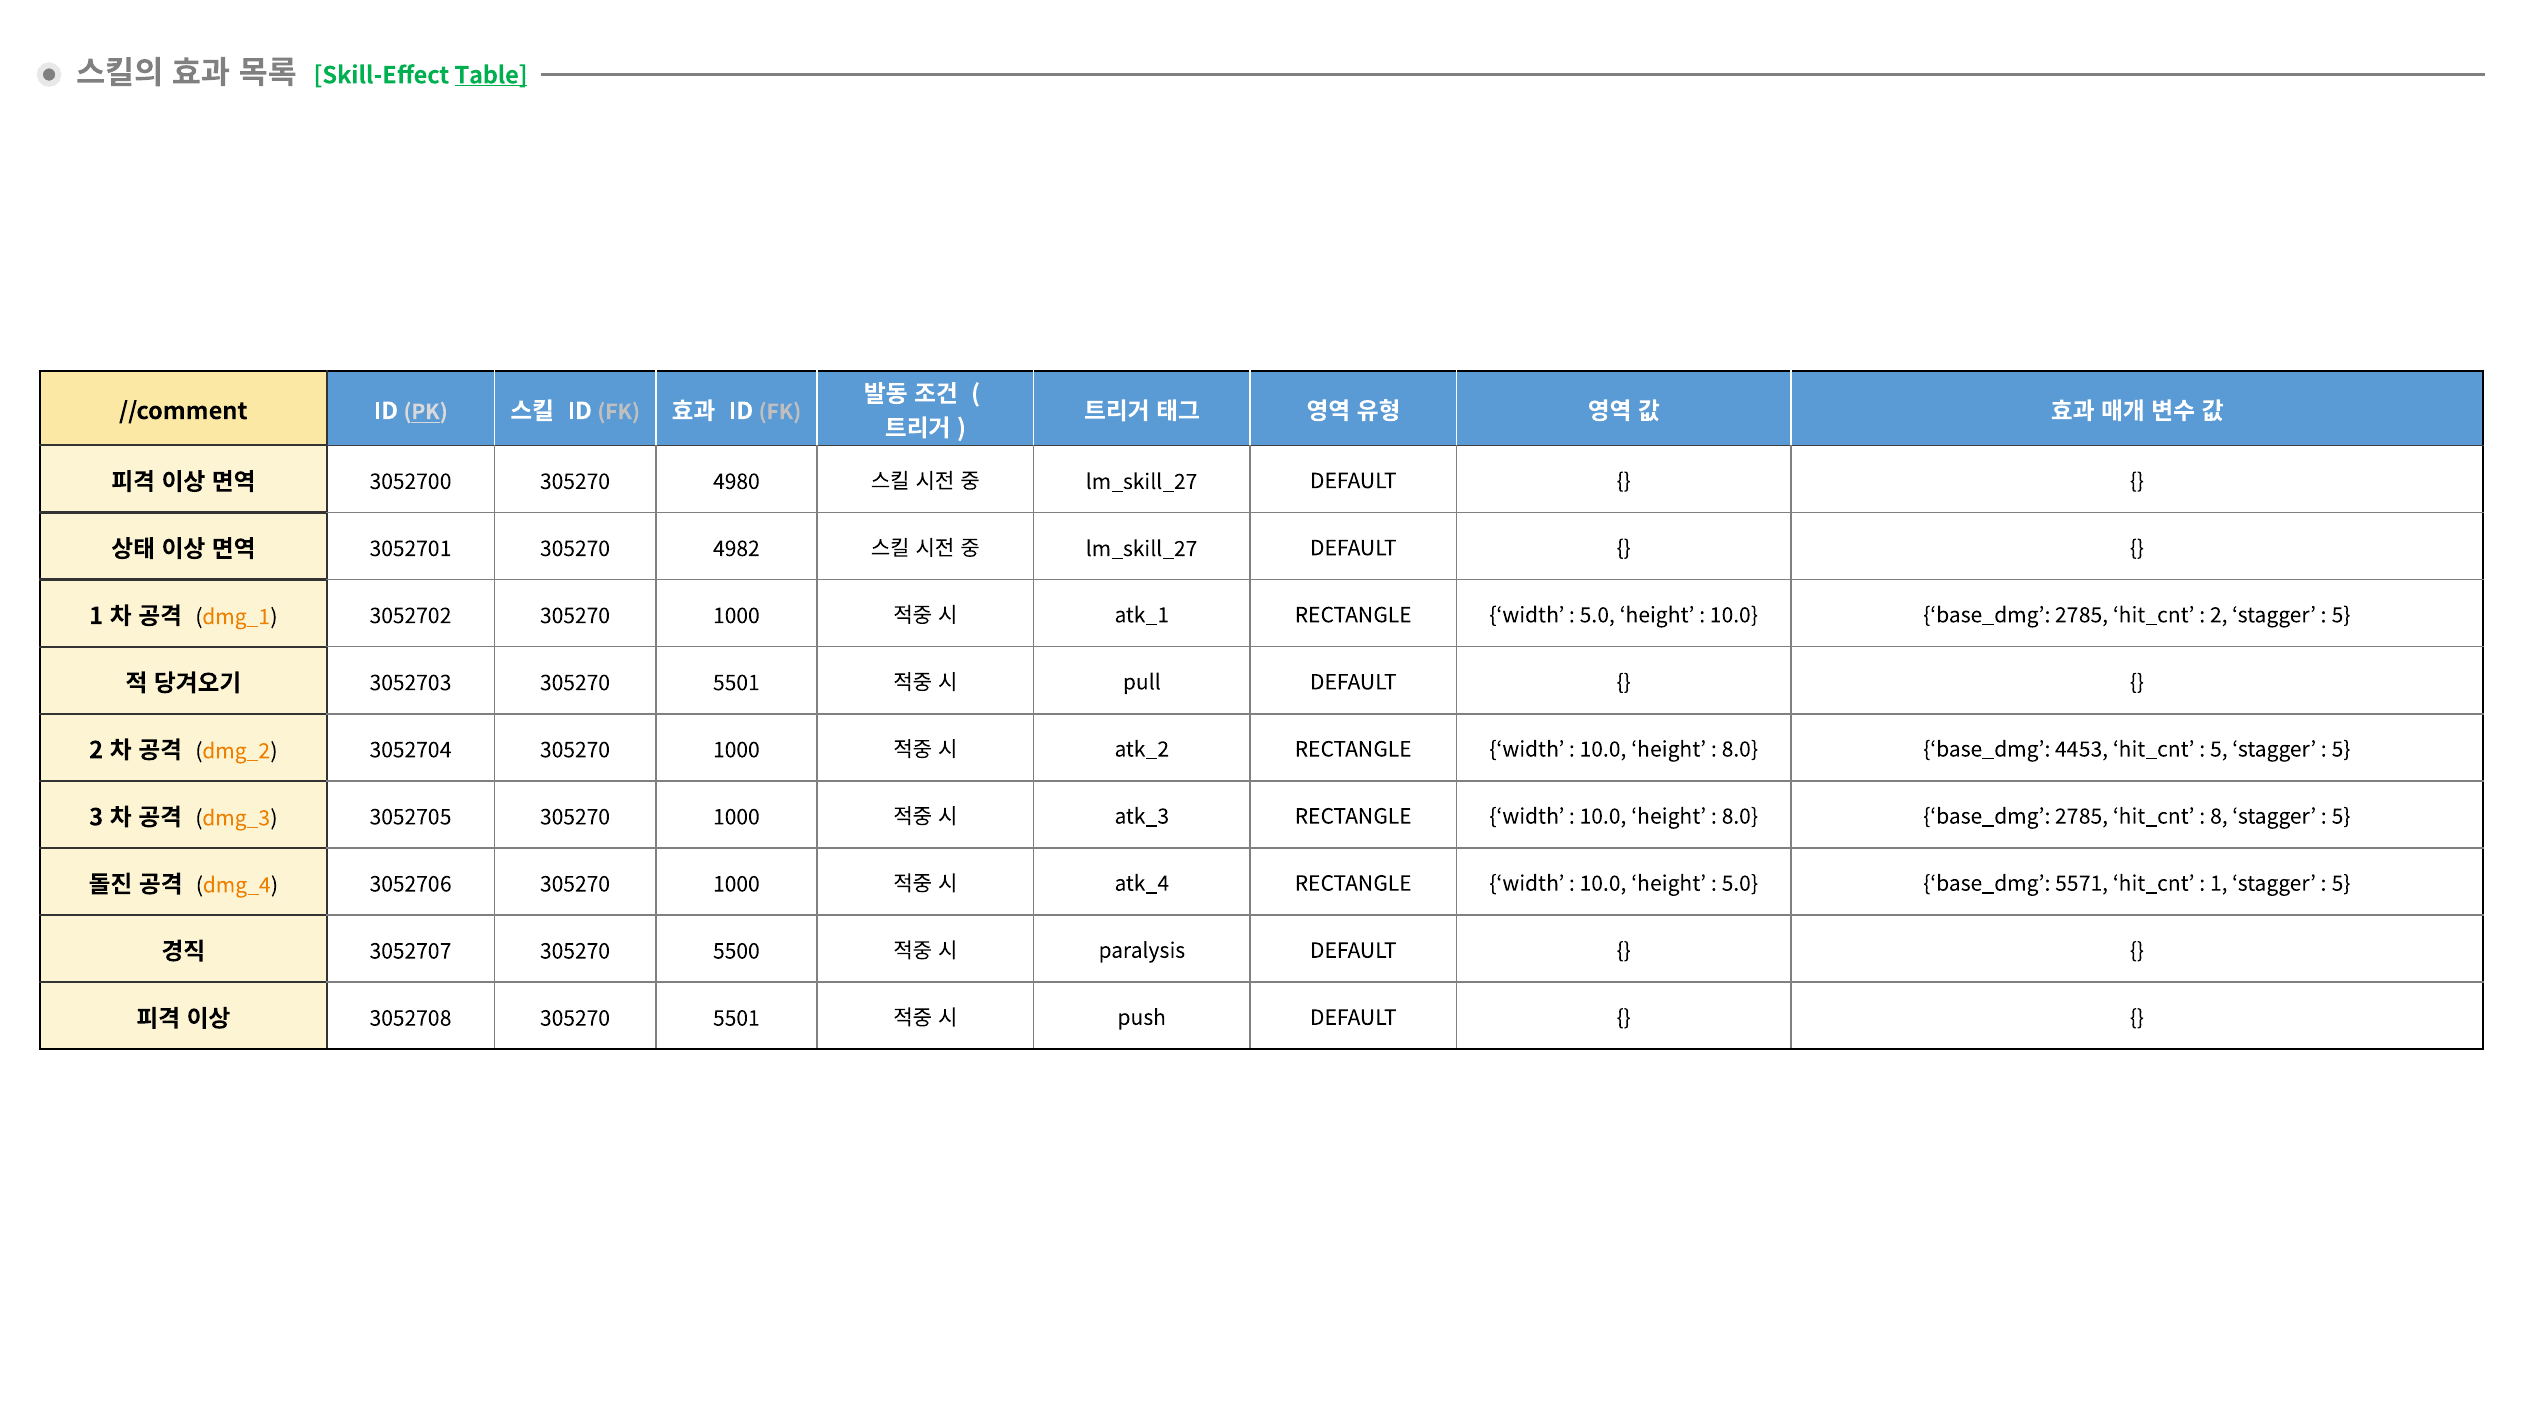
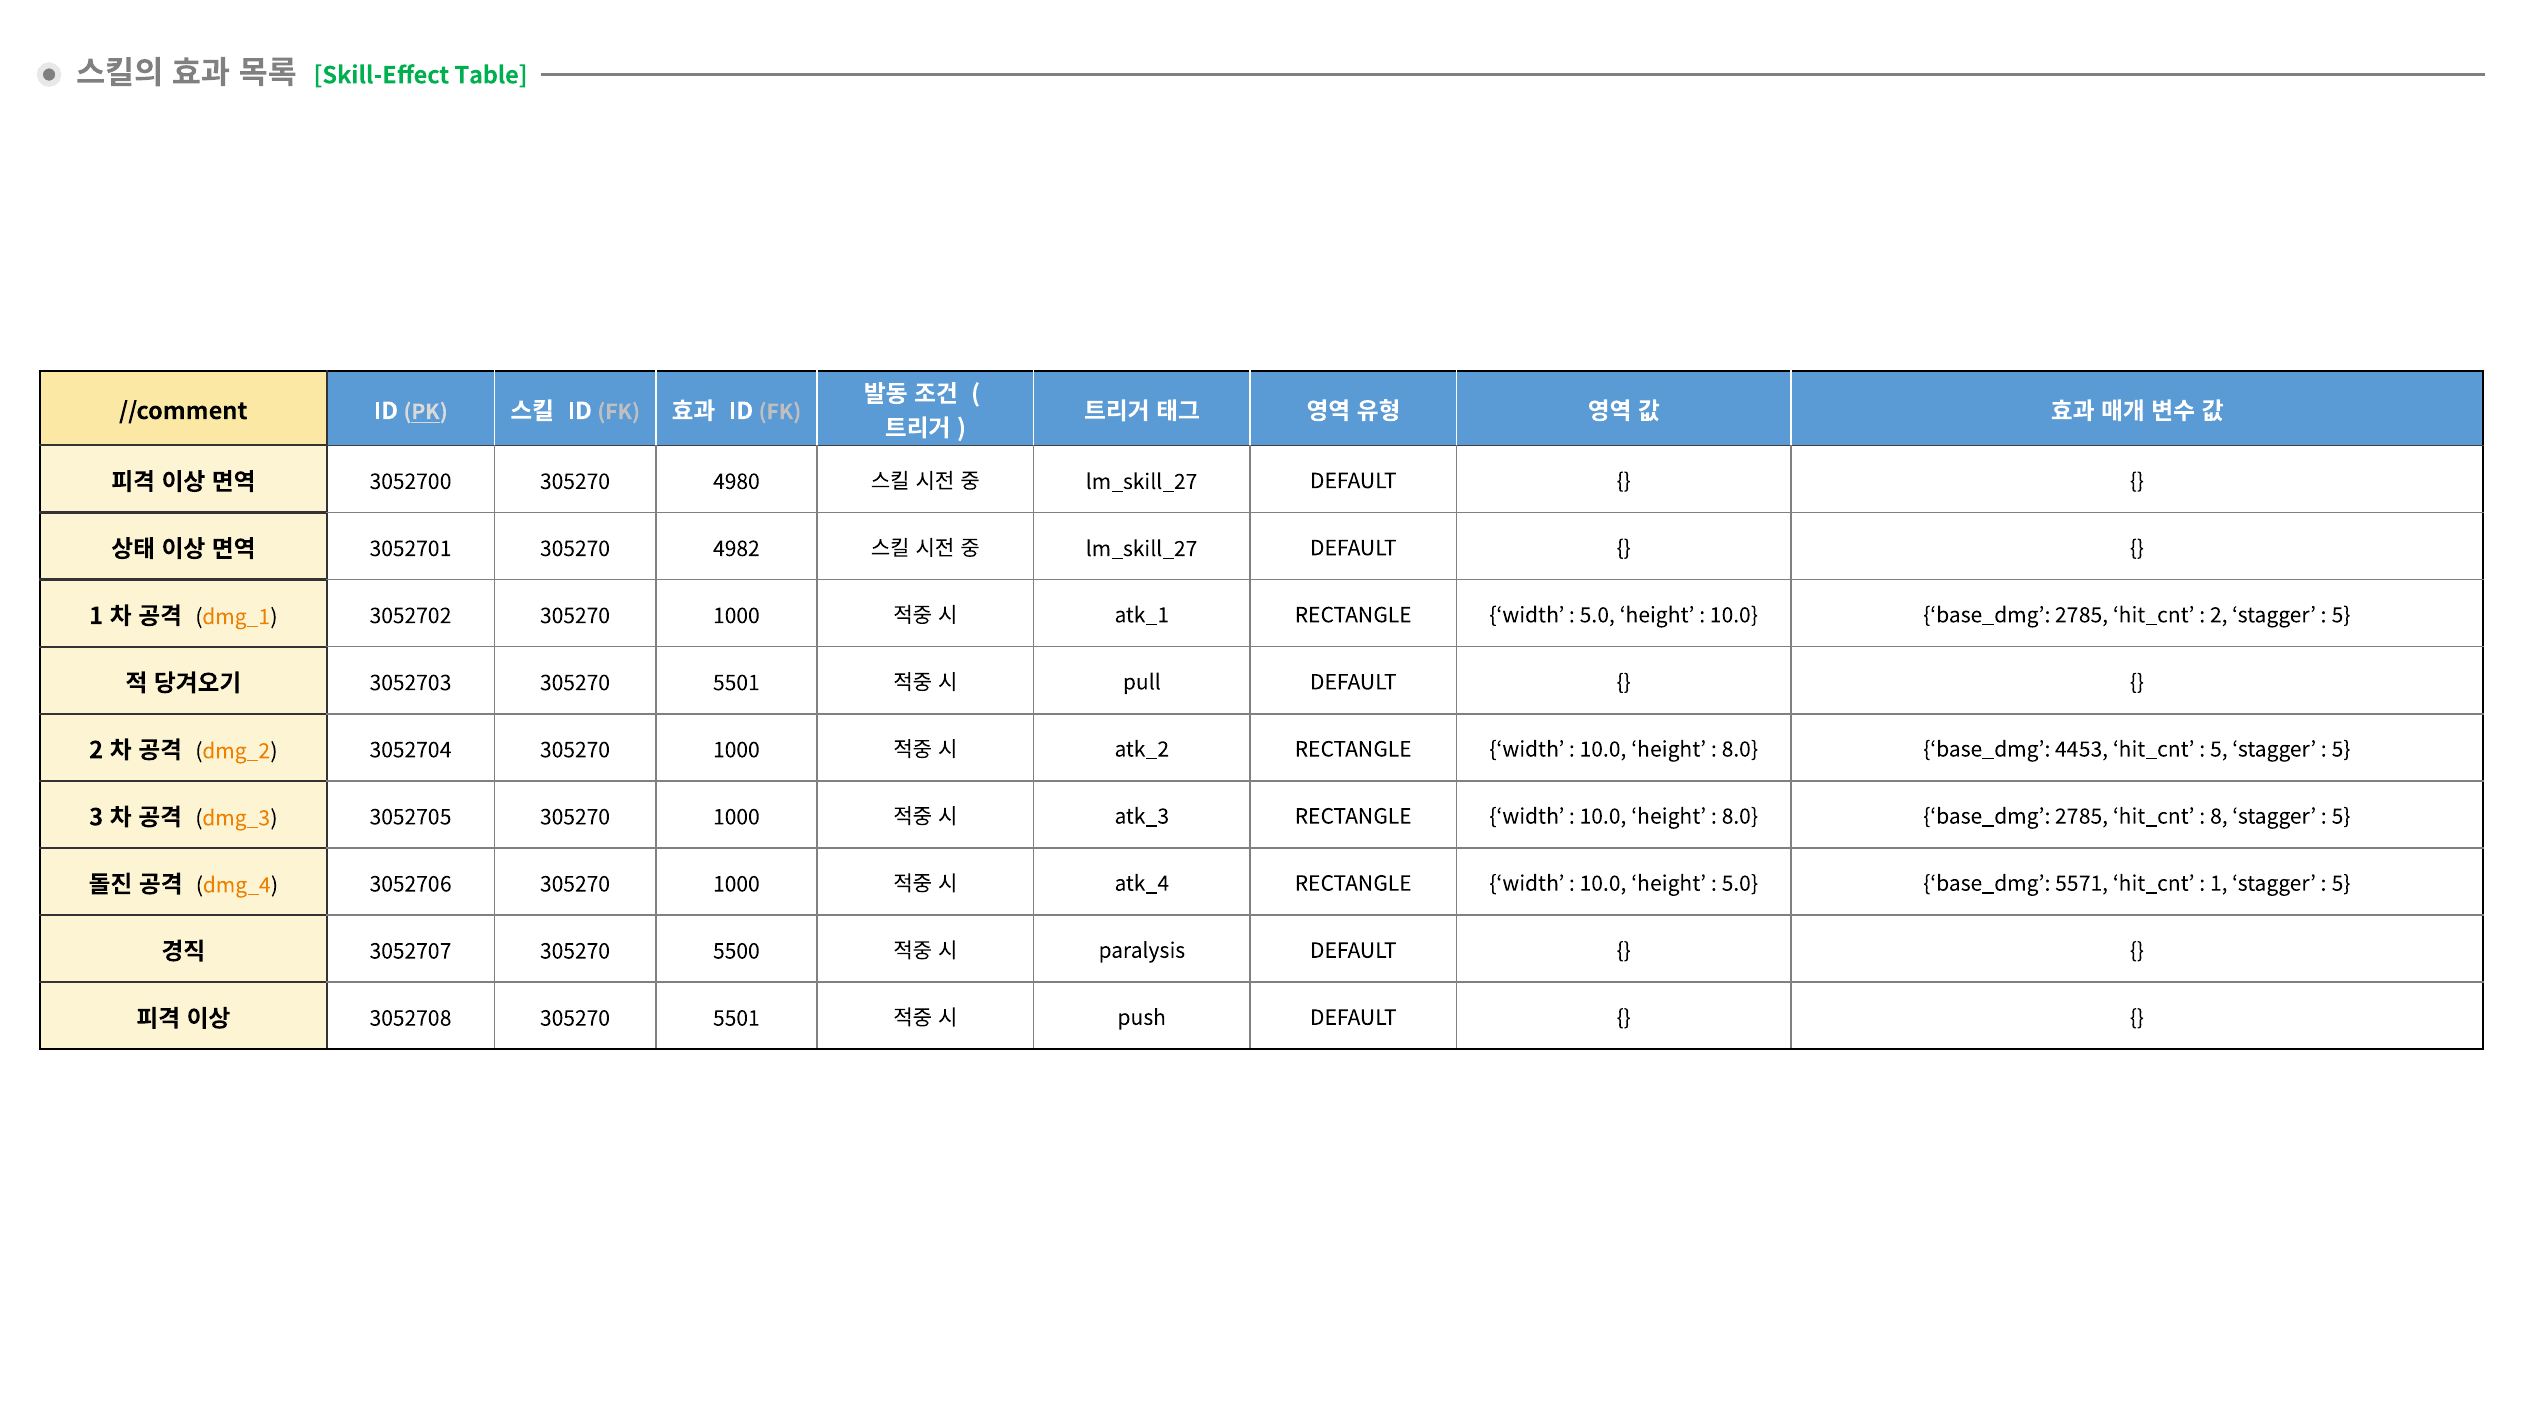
Table underline: present -> none
